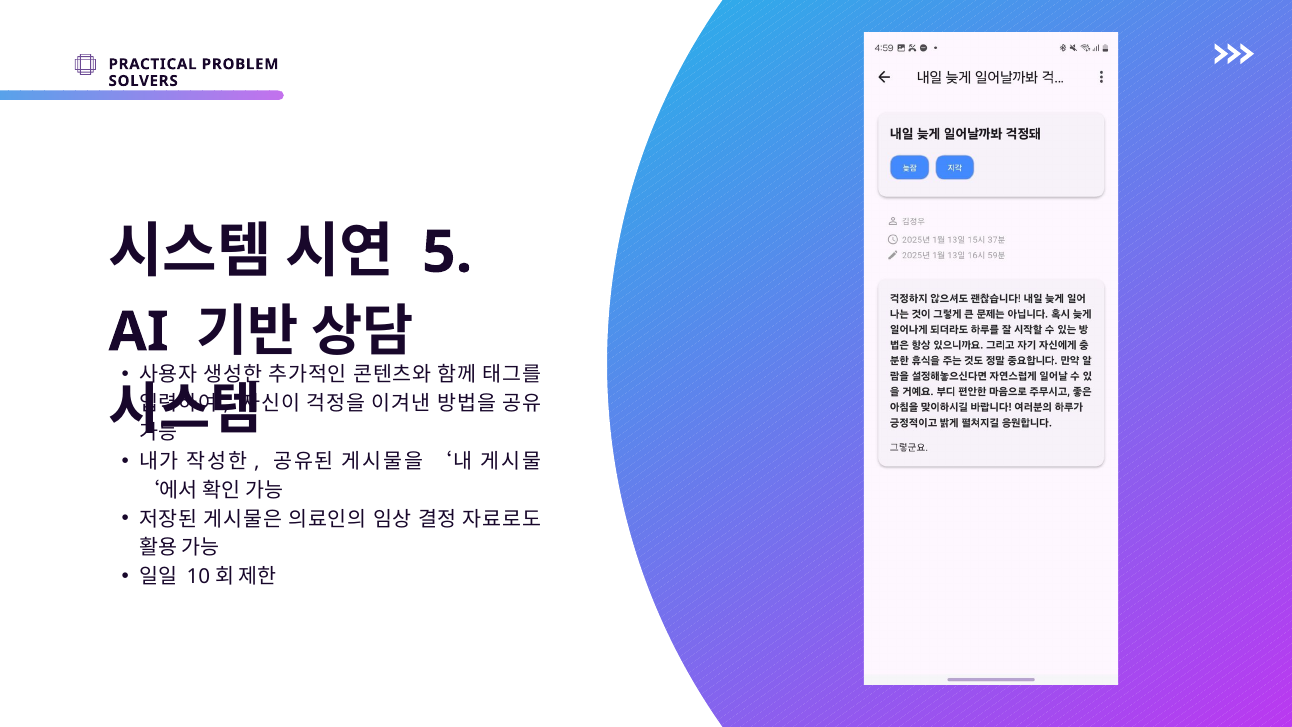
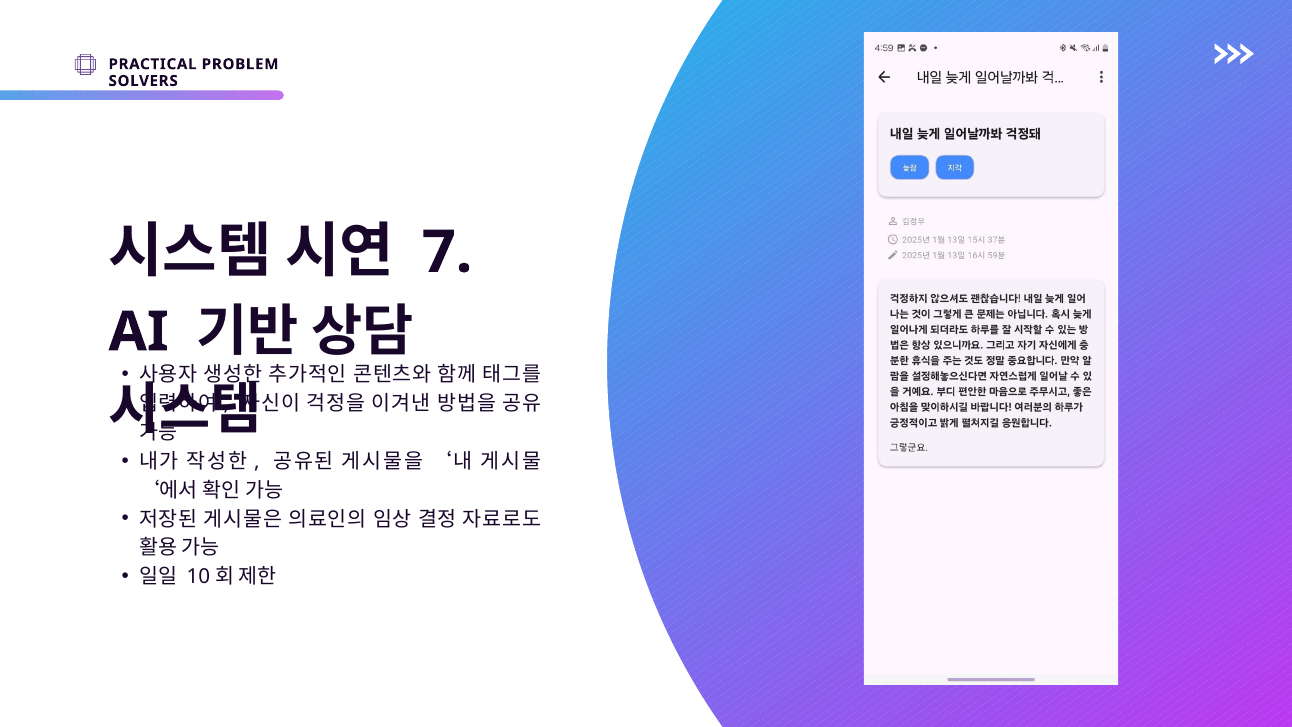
5: 5 -> 7
